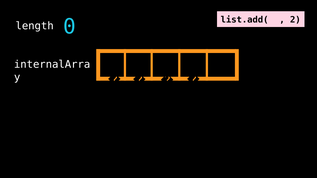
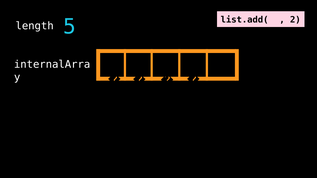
0: 0 -> 5
